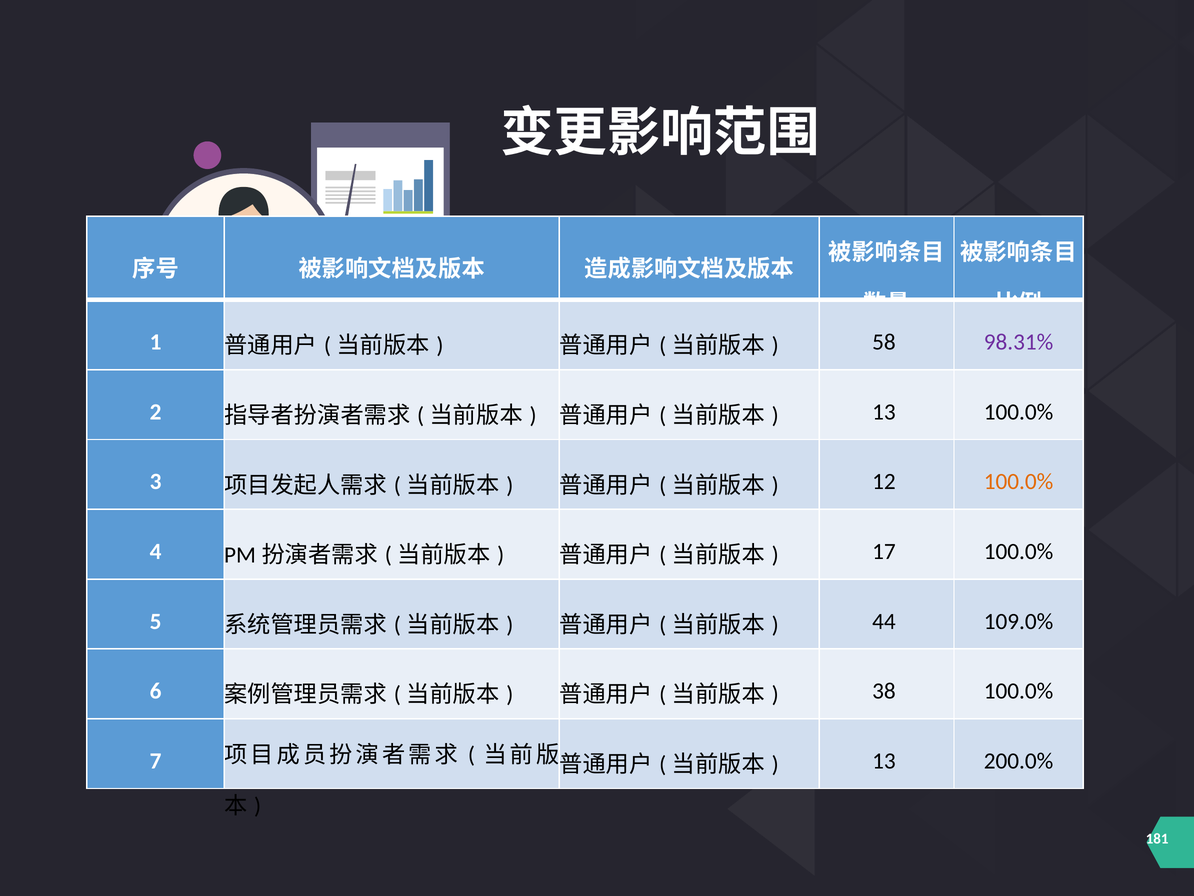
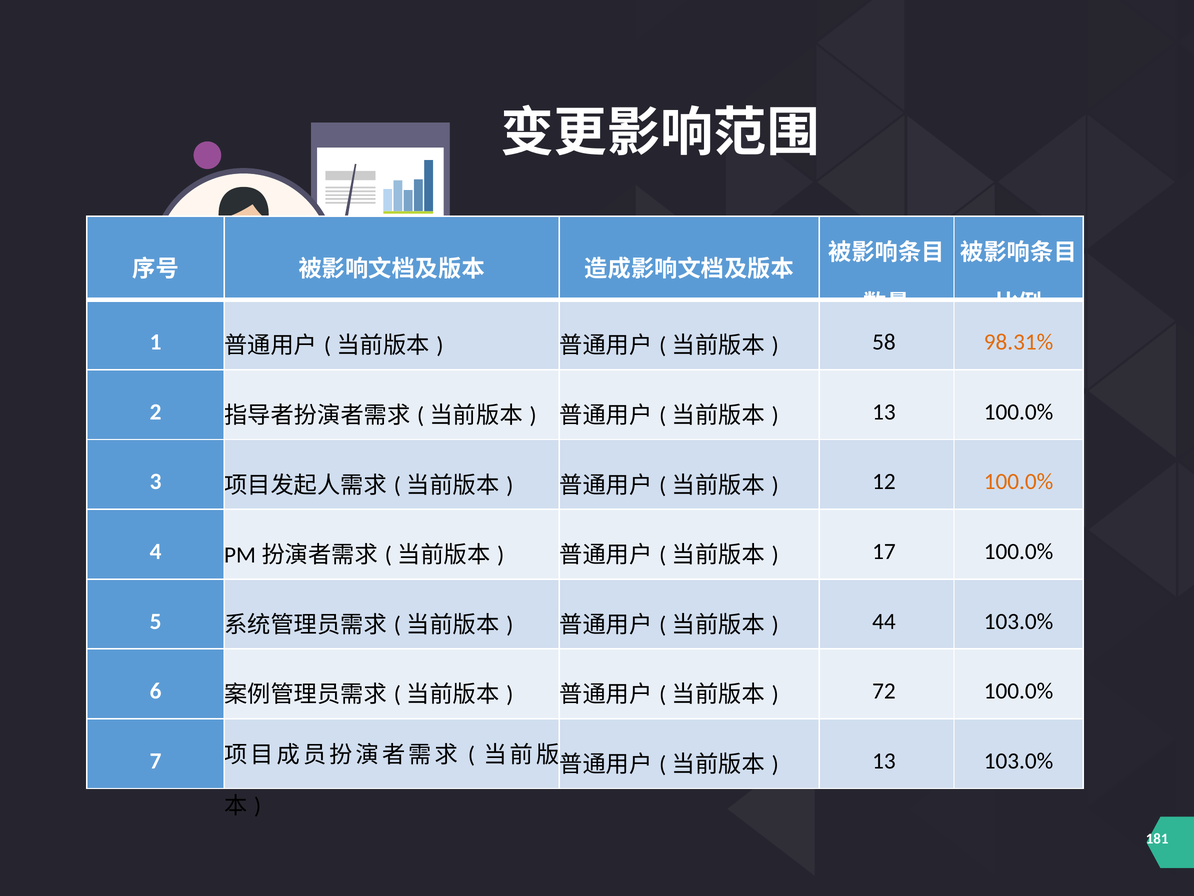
98.31% colour: purple -> orange
44 109.0%: 109.0% -> 103.0%
38: 38 -> 72
13 200.0%: 200.0% -> 103.0%
